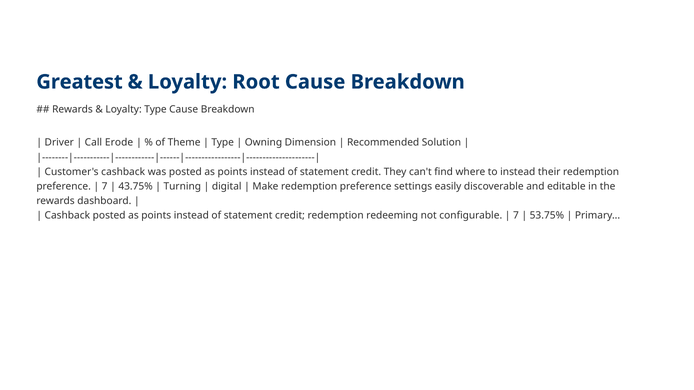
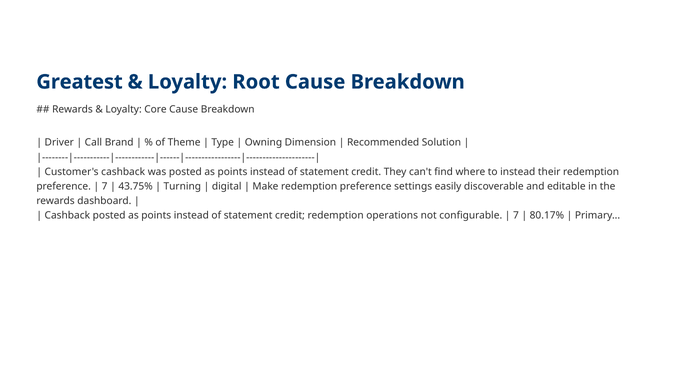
Loyalty Type: Type -> Core
Erode: Erode -> Brand
redeeming: redeeming -> operations
53.75%: 53.75% -> 80.17%
